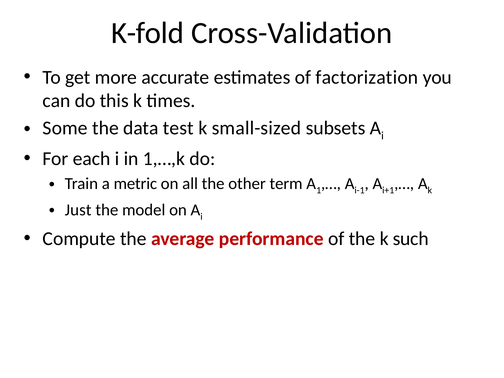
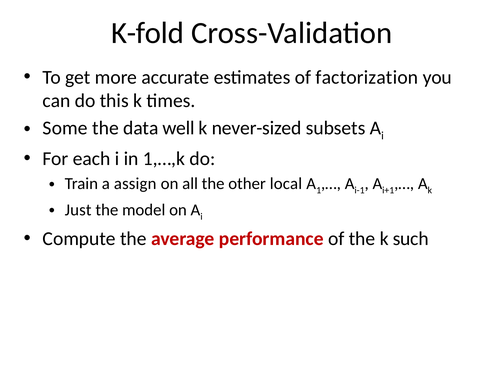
test: test -> well
small-sized: small-sized -> never-sized
metric: metric -> assign
term: term -> local
